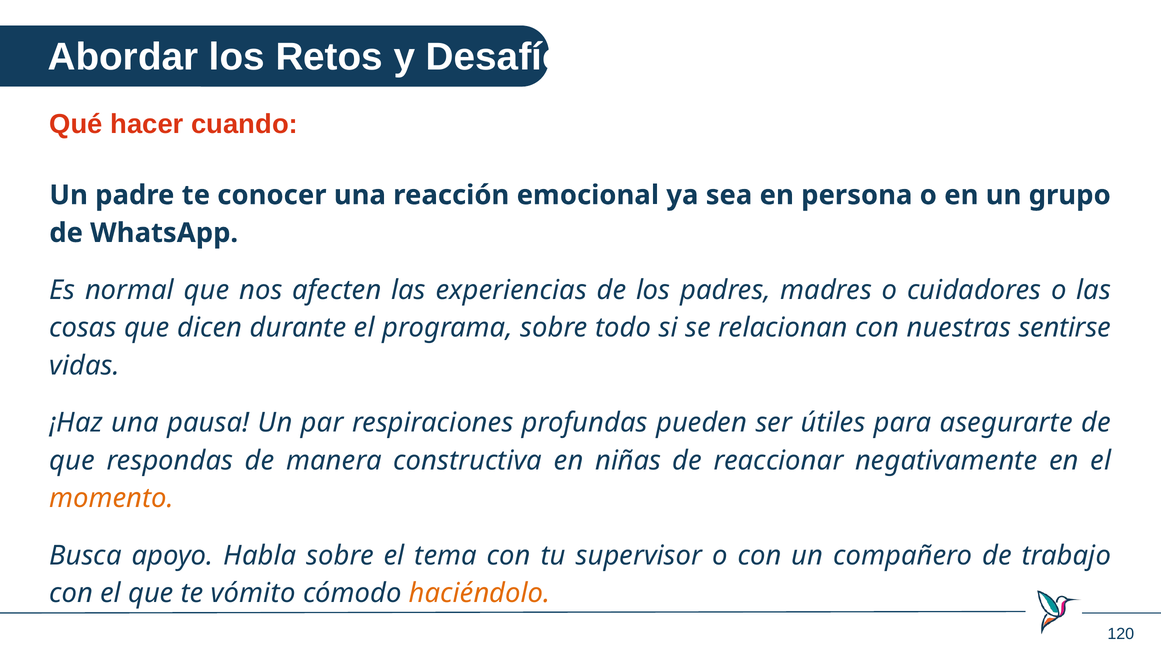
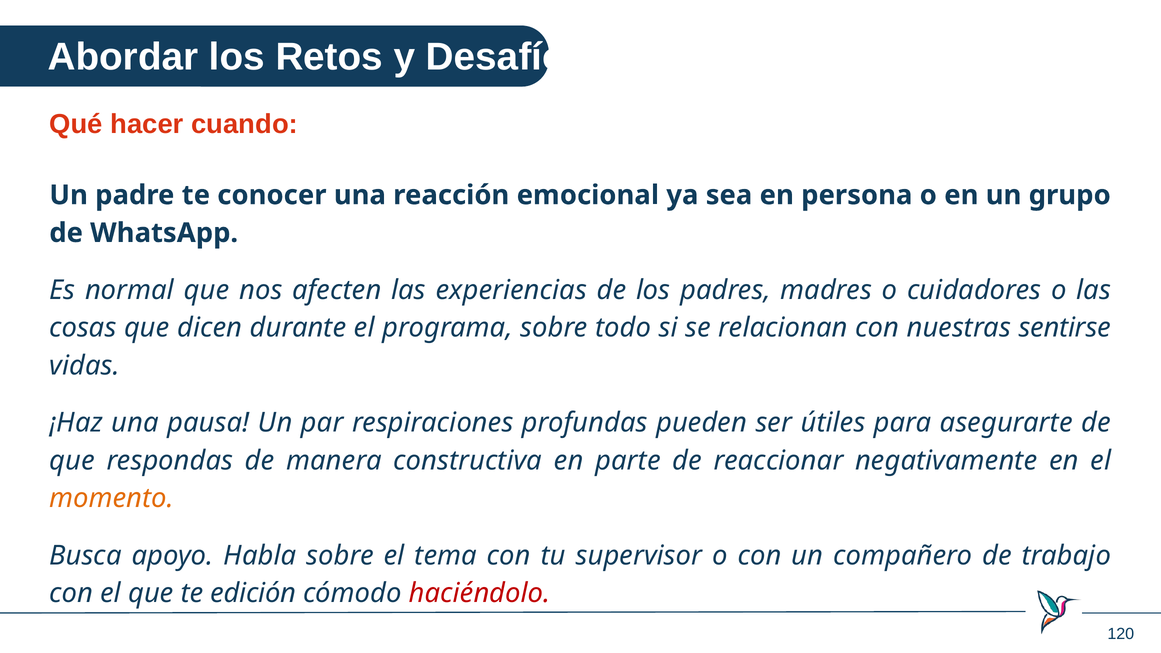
niñas: niñas -> parte
vómito: vómito -> edición
haciéndolo colour: orange -> red
